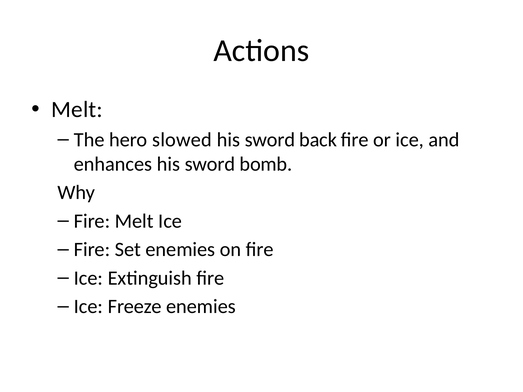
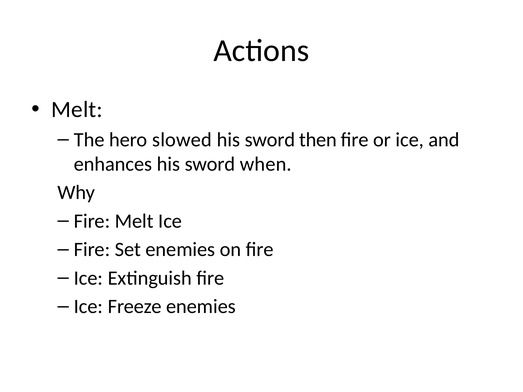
back: back -> then
bomb: bomb -> when
